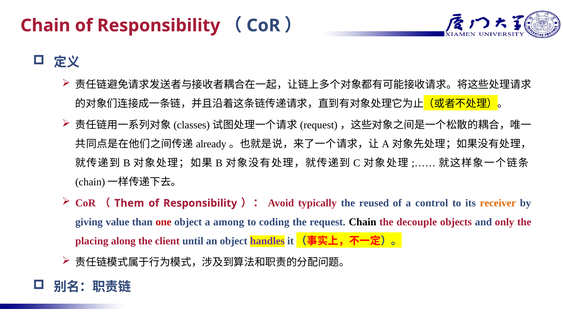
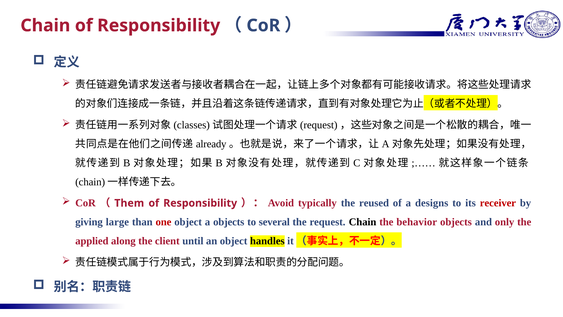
control: control -> designs
receiver colour: orange -> red
value: value -> large
a among: among -> objects
coding: coding -> several
decouple: decouple -> behavior
placing: placing -> applied
handles colour: purple -> black
